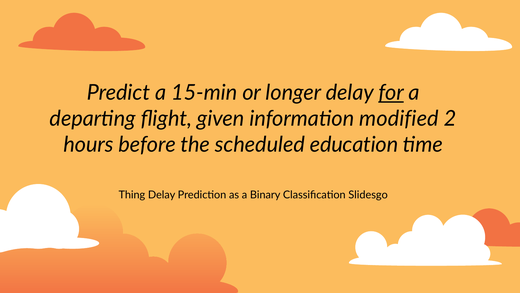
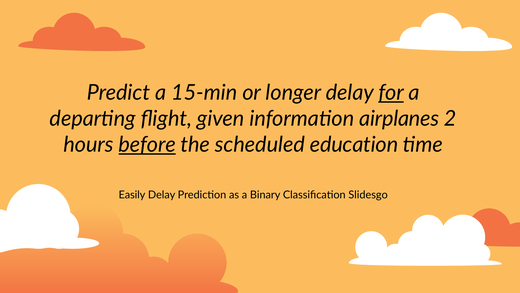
modified: modified -> airplanes
before underline: none -> present
Thing: Thing -> Easily
